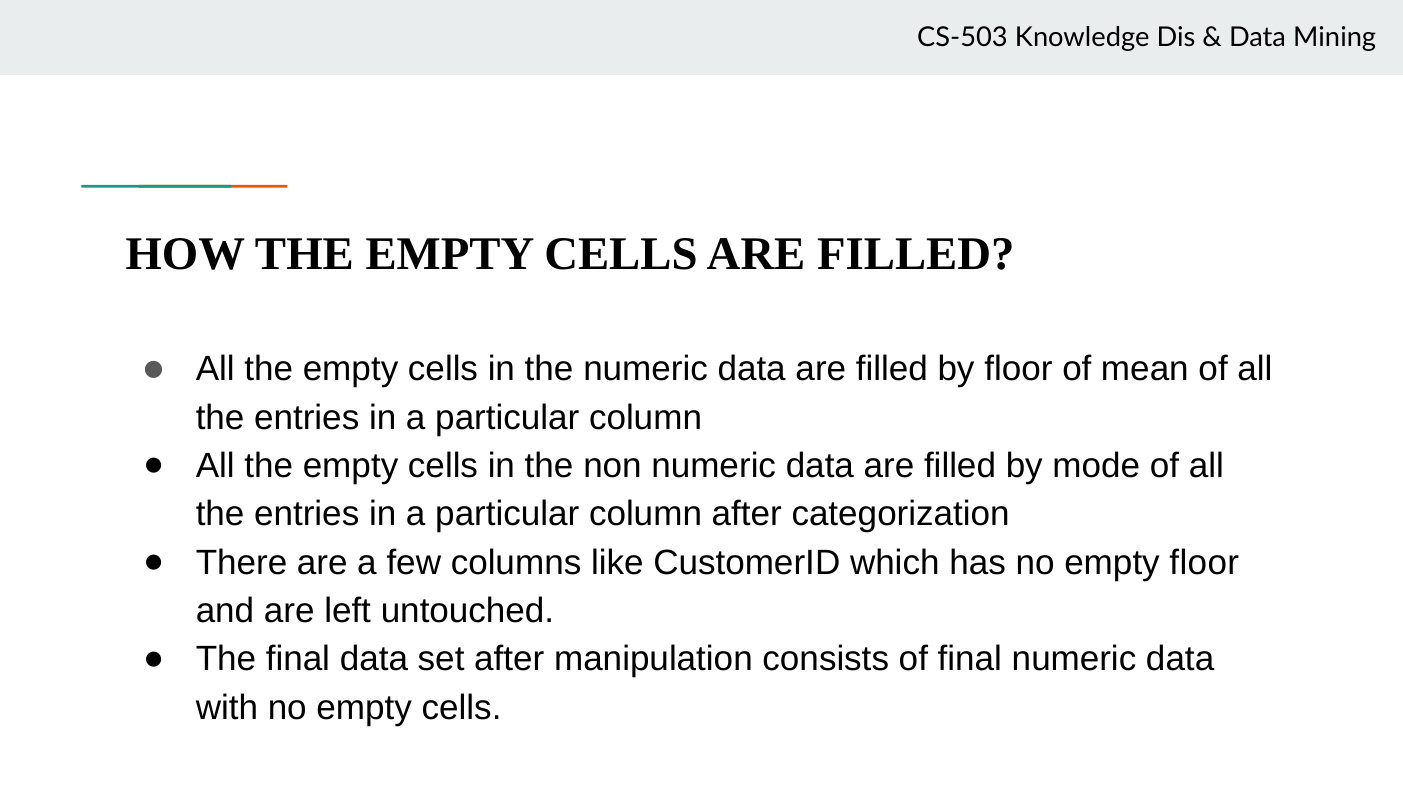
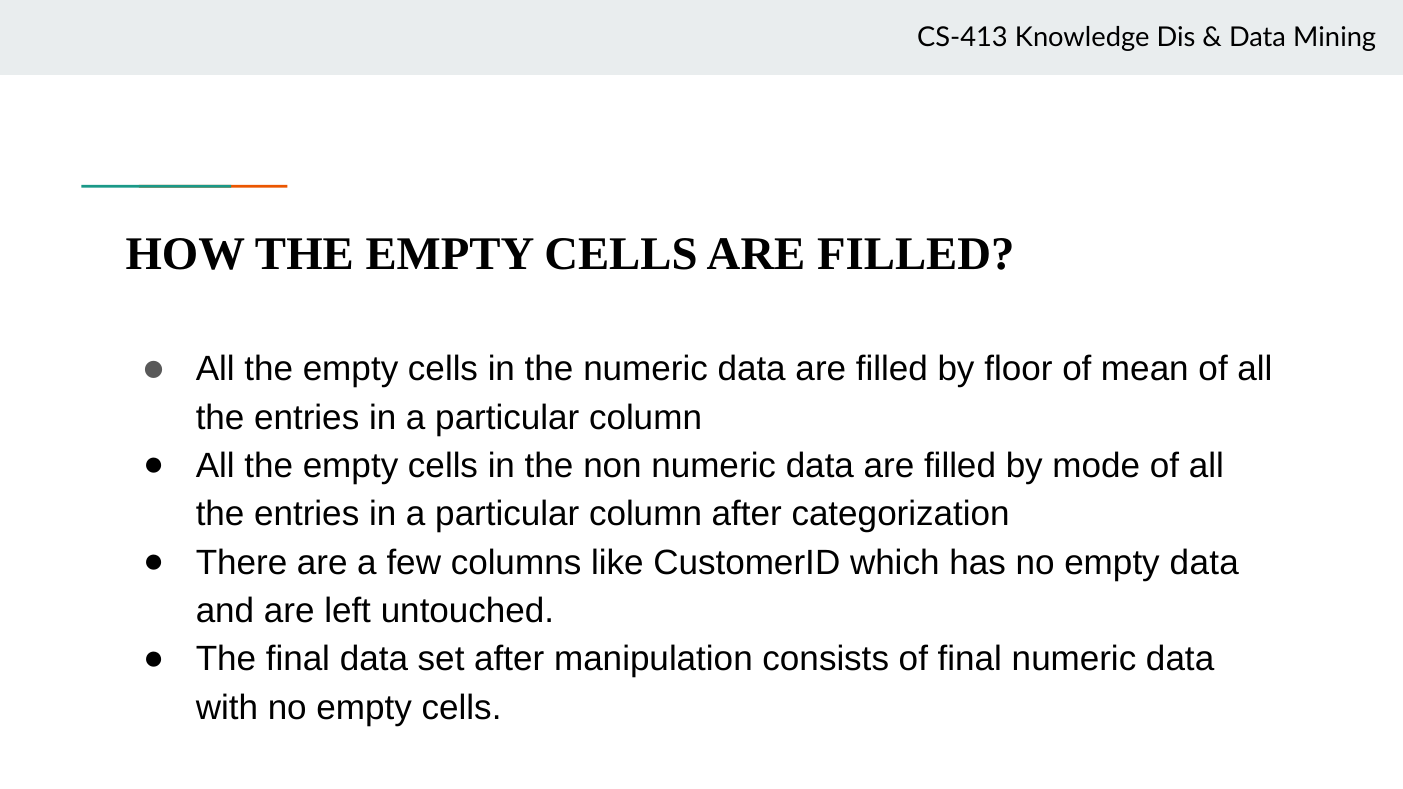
CS-503: CS-503 -> CS-413
empty floor: floor -> data
